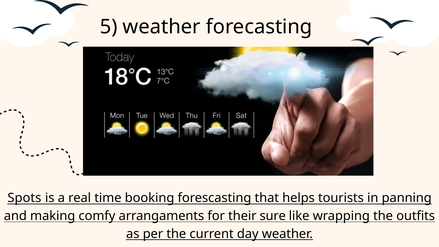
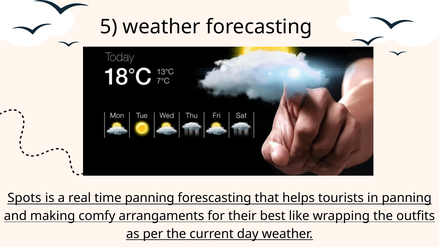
time booking: booking -> panning
sure: sure -> best
